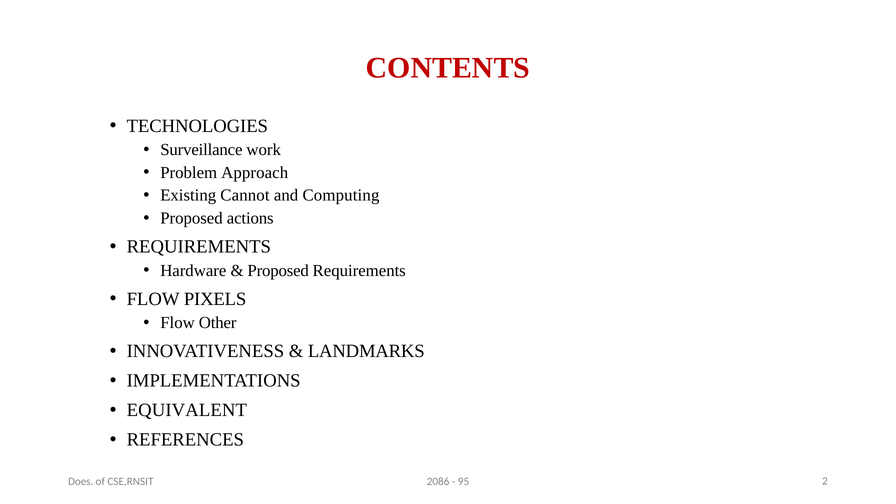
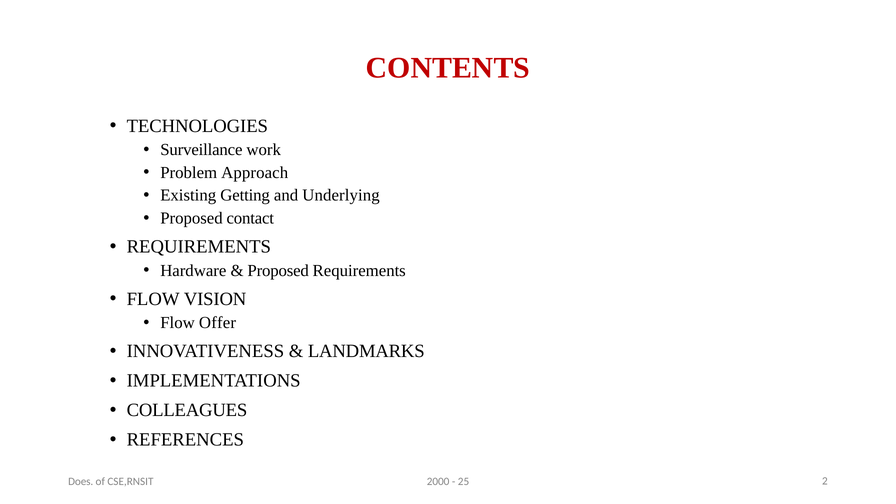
Cannot: Cannot -> Getting
Computing: Computing -> Underlying
actions: actions -> contact
PIXELS: PIXELS -> VISION
Other: Other -> Offer
EQUIVALENT: EQUIVALENT -> COLLEAGUES
2086: 2086 -> 2000
95: 95 -> 25
